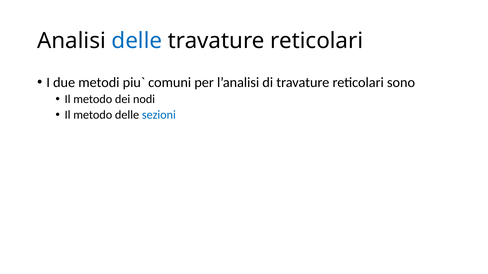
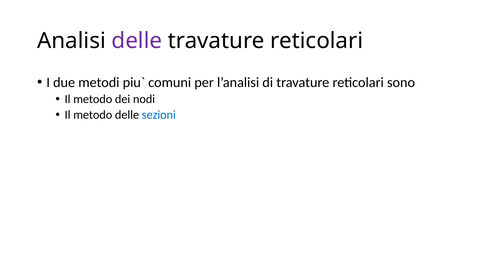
delle at (137, 41) colour: blue -> purple
